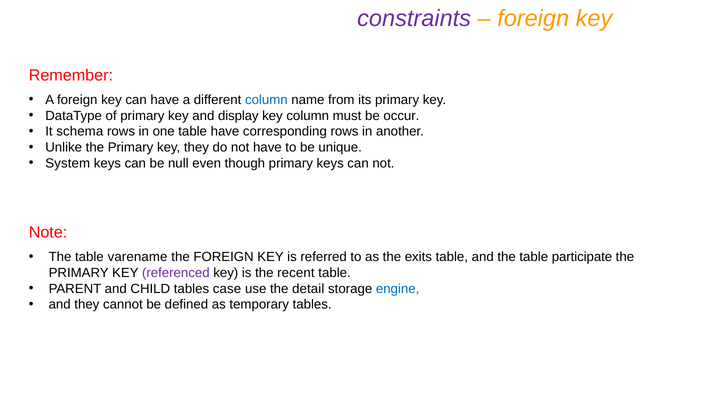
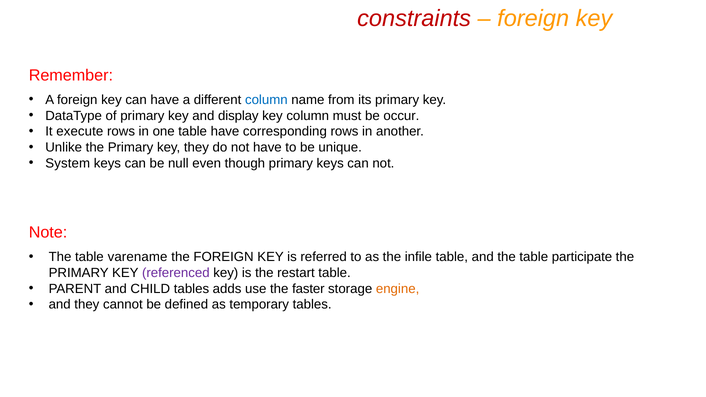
constraints colour: purple -> red
schema: schema -> execute
exits: exits -> infile
recent: recent -> restart
case: case -> adds
detail: detail -> faster
engine colour: blue -> orange
